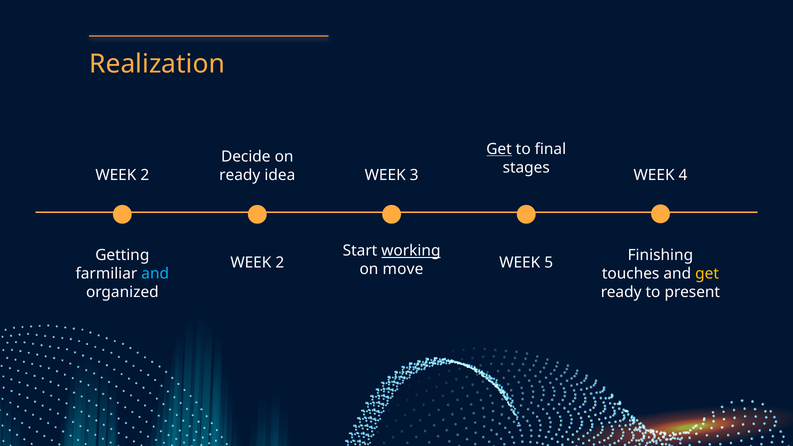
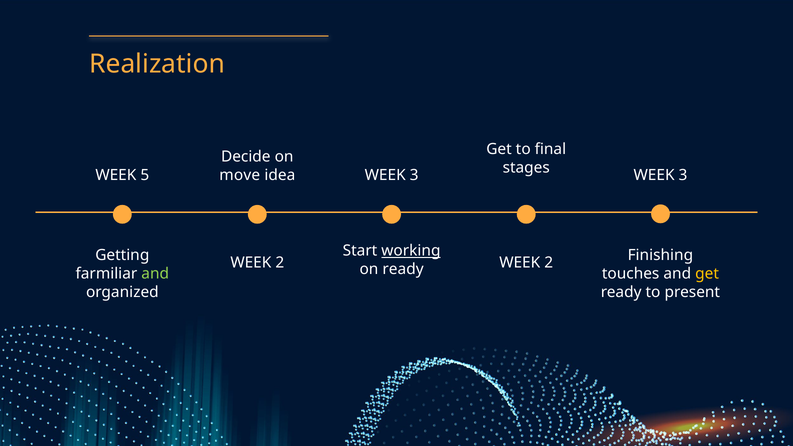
Get at (499, 149) underline: present -> none
2 at (145, 175): 2 -> 5
4 at (683, 175): 4 -> 3
ready at (240, 175): ready -> move
5 at (549, 263): 5 -> 2
on move: move -> ready
and at (155, 274) colour: light blue -> light green
